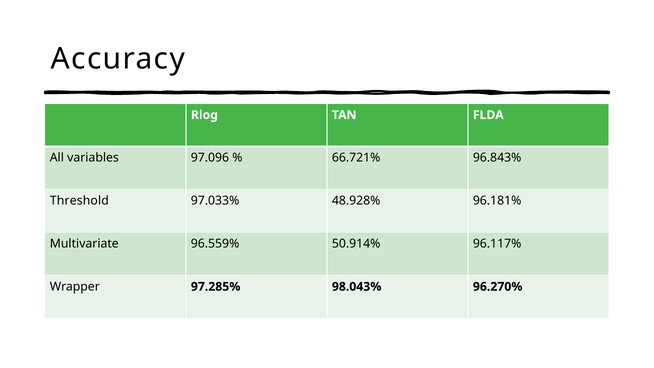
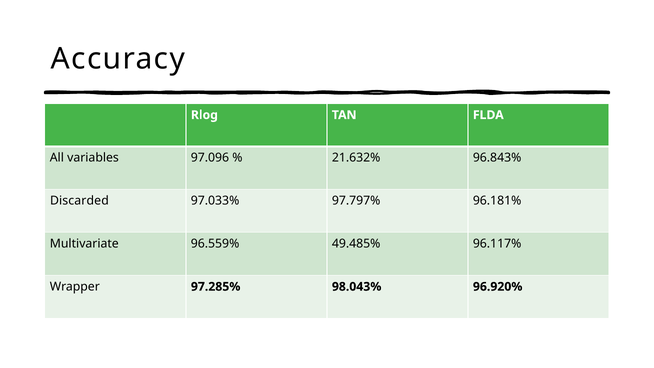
66.721%: 66.721% -> 21.632%
Threshold: Threshold -> Discarded
48.928%: 48.928% -> 97.797%
50.914%: 50.914% -> 49.485%
96.270%: 96.270% -> 96.920%
